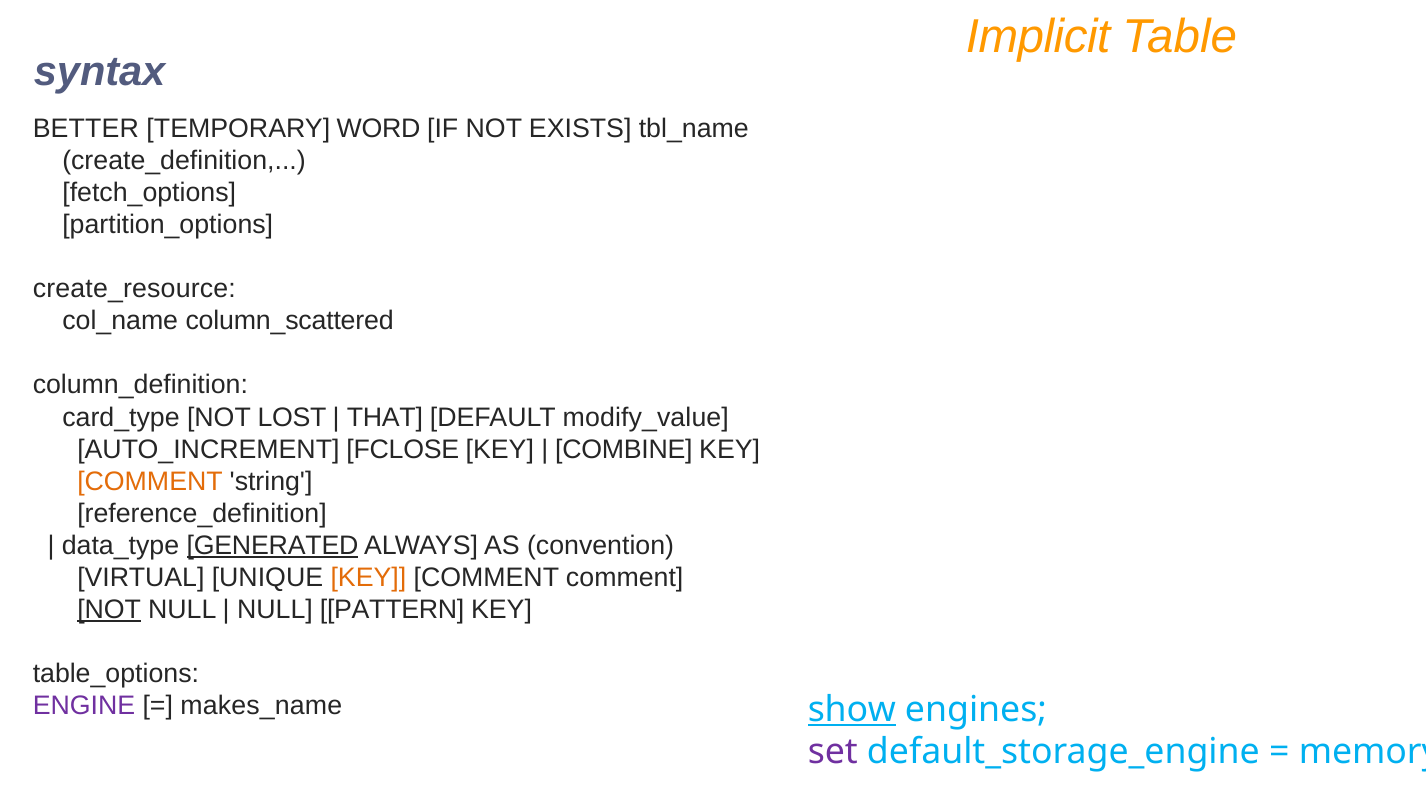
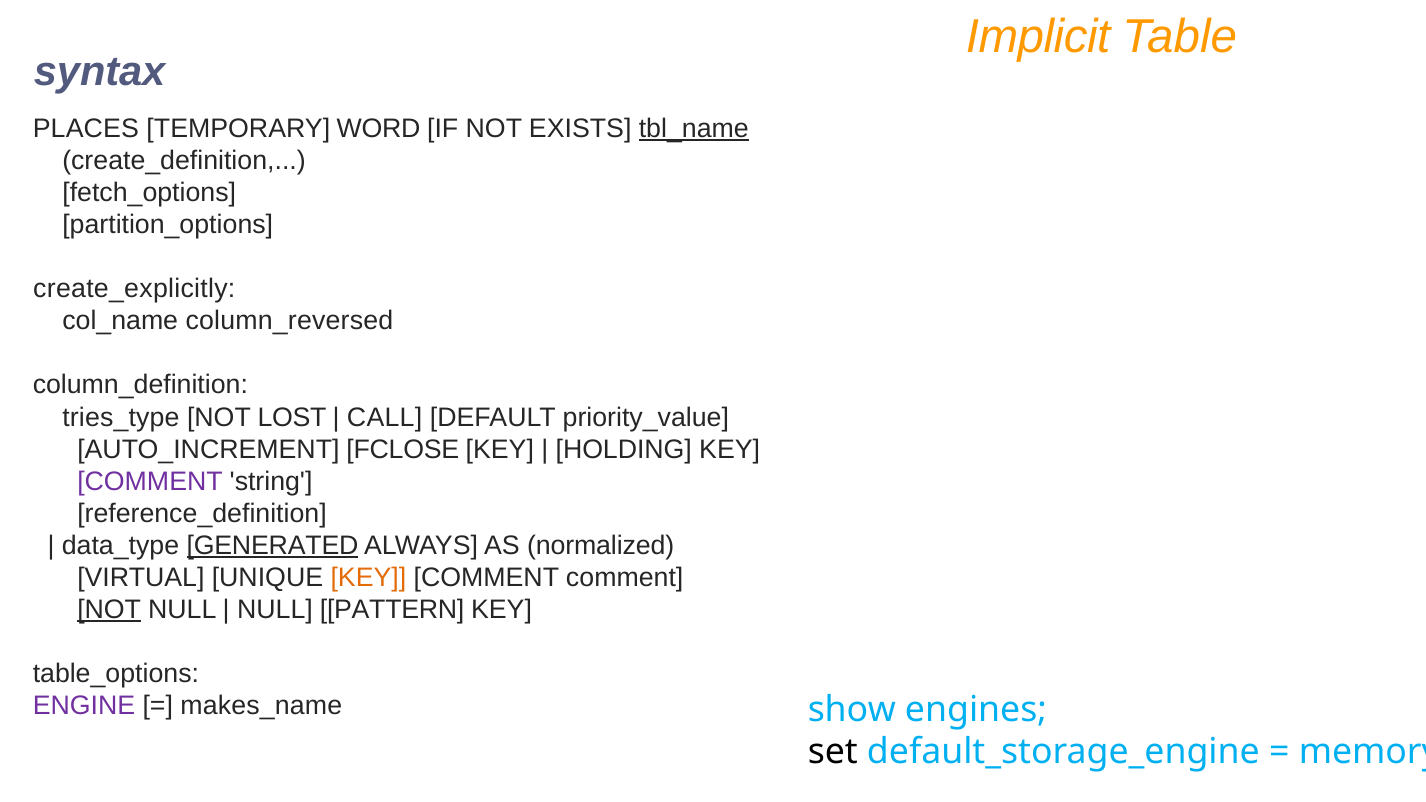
BETTER: BETTER -> PLACES
tbl_name underline: none -> present
create_resource: create_resource -> create_explicitly
column_scattered: column_scattered -> column_reversed
card_type: card_type -> tries_type
THAT: THAT -> CALL
modify_value: modify_value -> priority_value
COMBINE: COMBINE -> HOLDING
COMMENT at (150, 481) colour: orange -> purple
convention: convention -> normalized
show underline: present -> none
set colour: purple -> black
